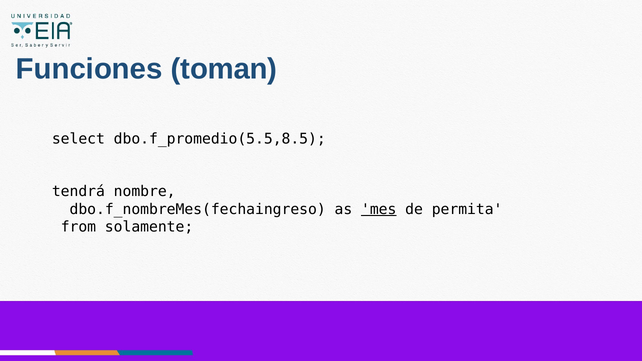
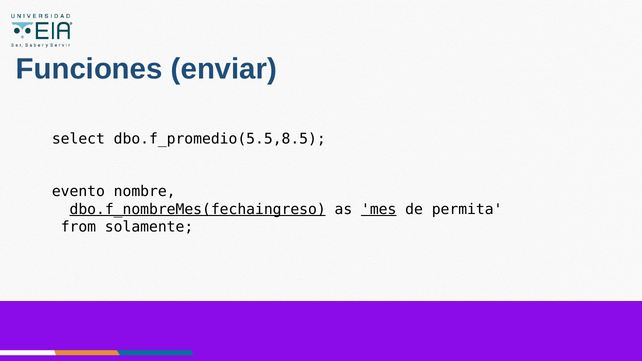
toman: toman -> enviar
tendrá: tendrá -> evento
dbo.f_nombreMes(fechaingreso underline: none -> present
